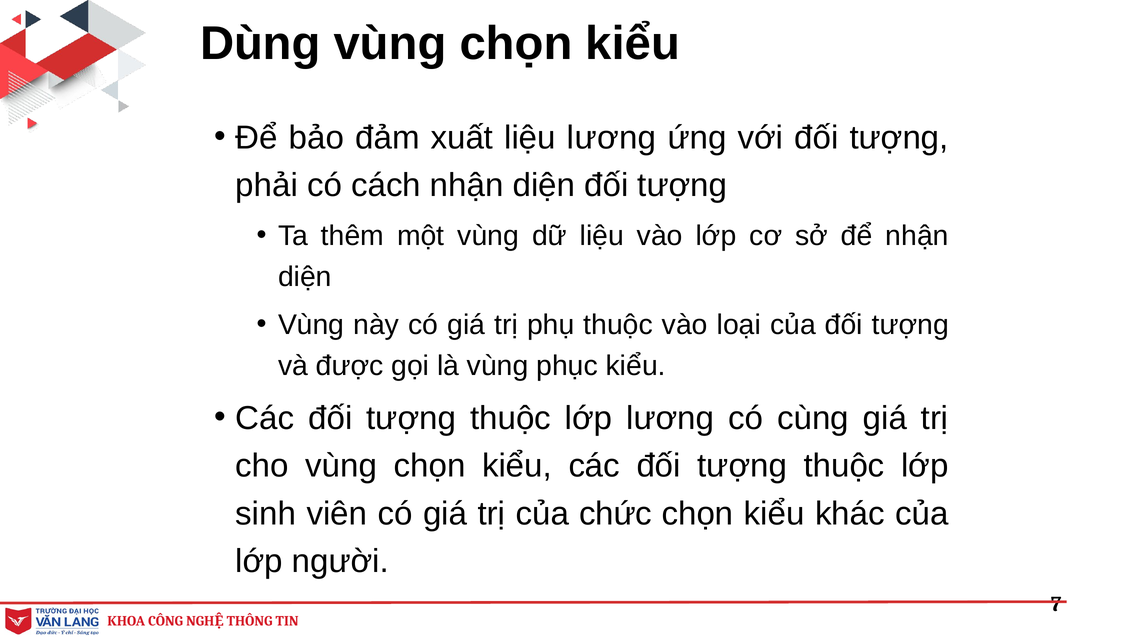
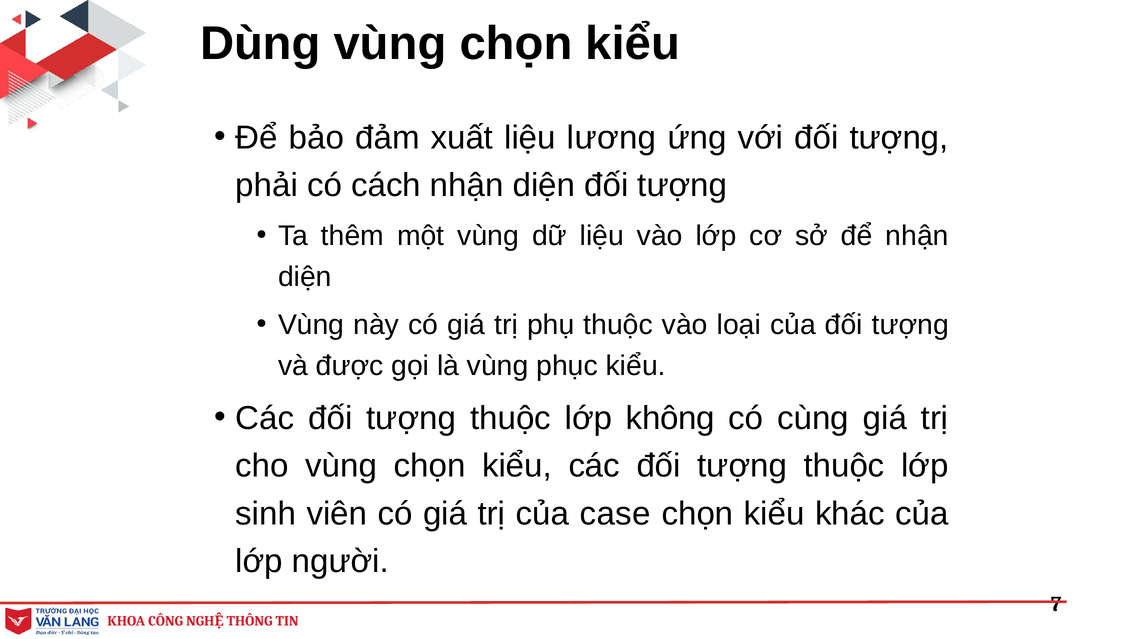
lớp lương: lương -> không
chức: chức -> case
